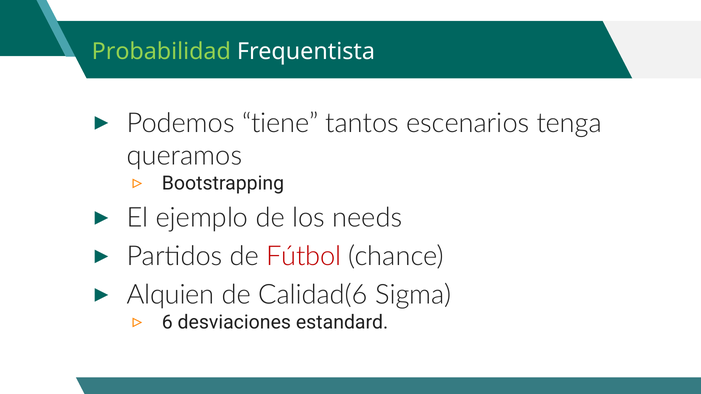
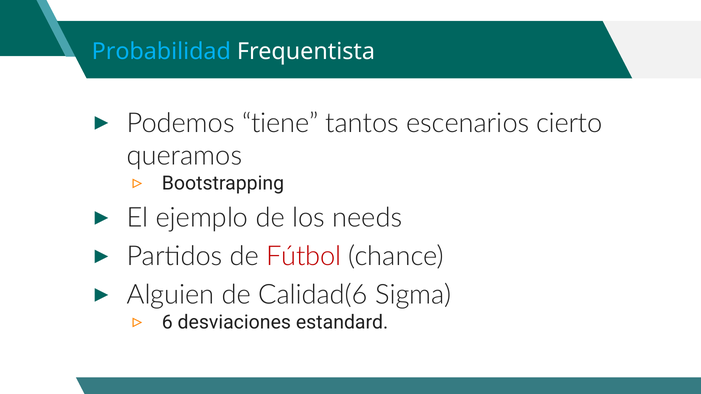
Probabilidad colour: light green -> light blue
tenga: tenga -> cierto
Alquien: Alquien -> Alguien
